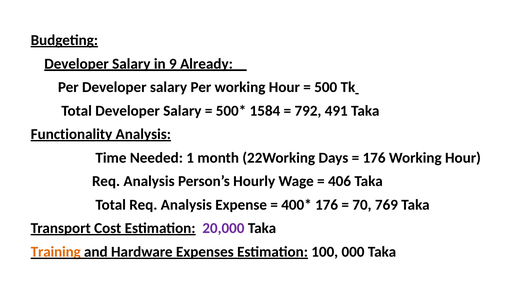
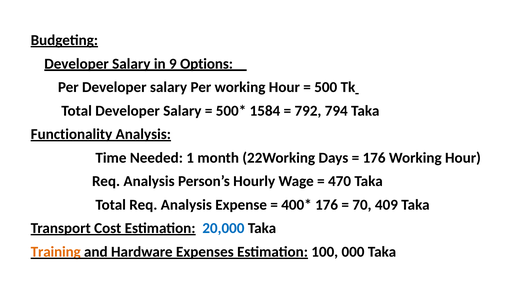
Already: Already -> Options
491: 491 -> 794
406: 406 -> 470
769: 769 -> 409
20,000 colour: purple -> blue
